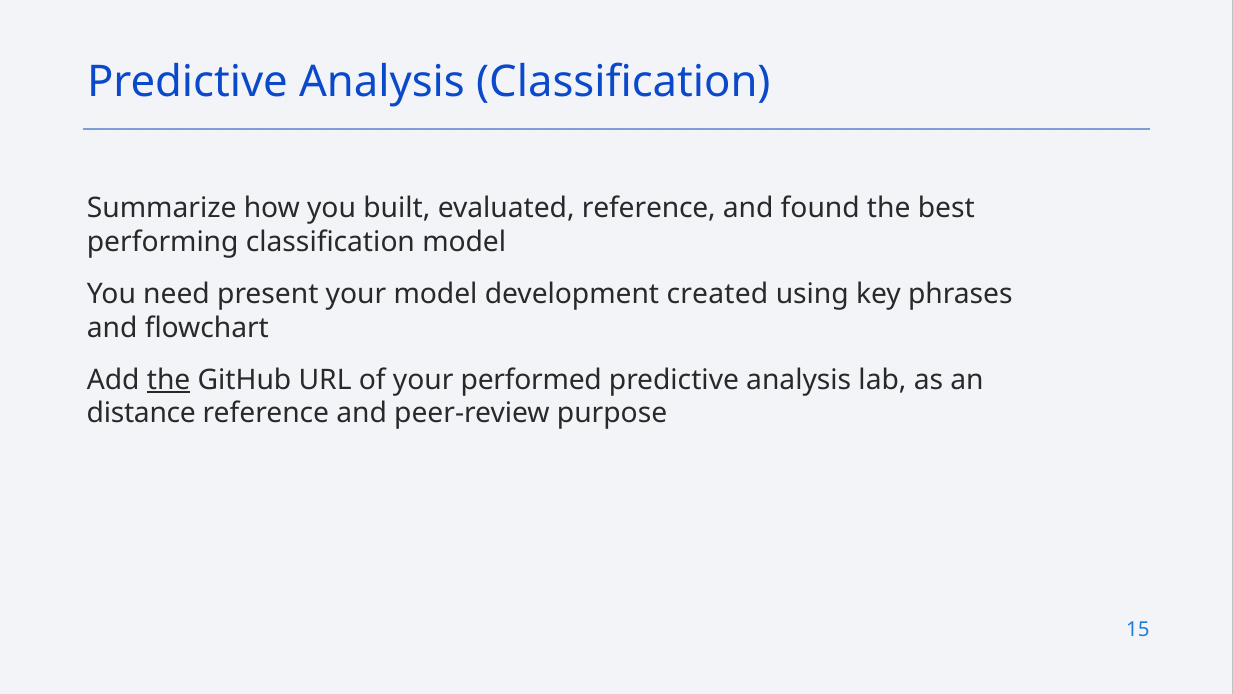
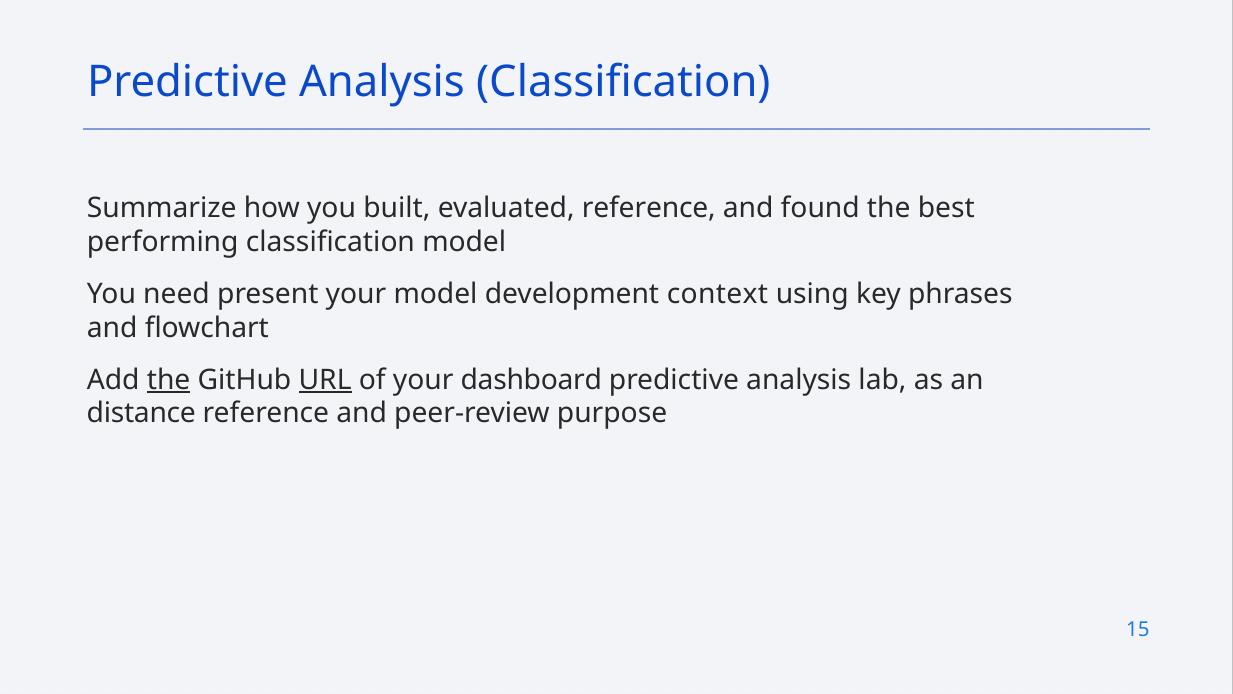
created: created -> context
URL underline: none -> present
performed: performed -> dashboard
